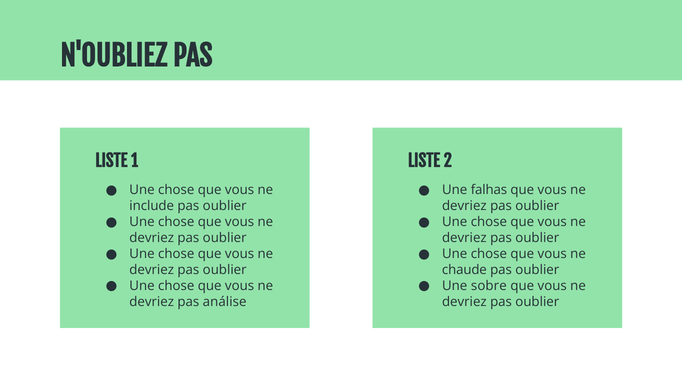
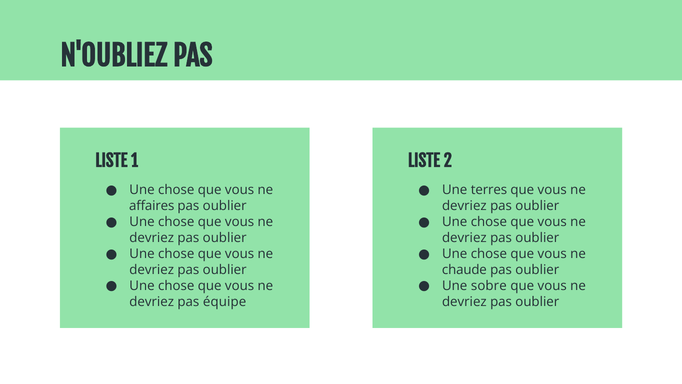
falhas: falhas -> terres
include: include -> affaires
análise: análise -> équipe
